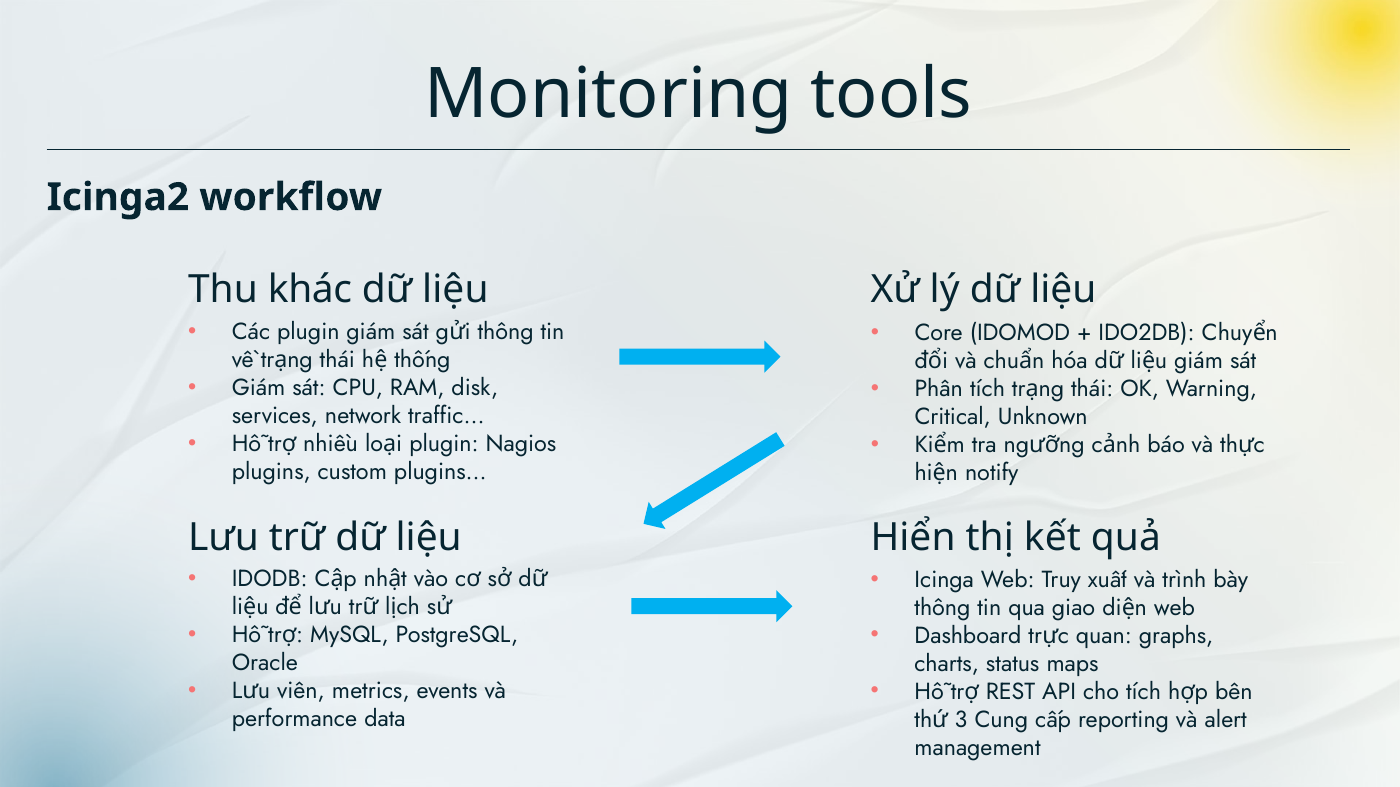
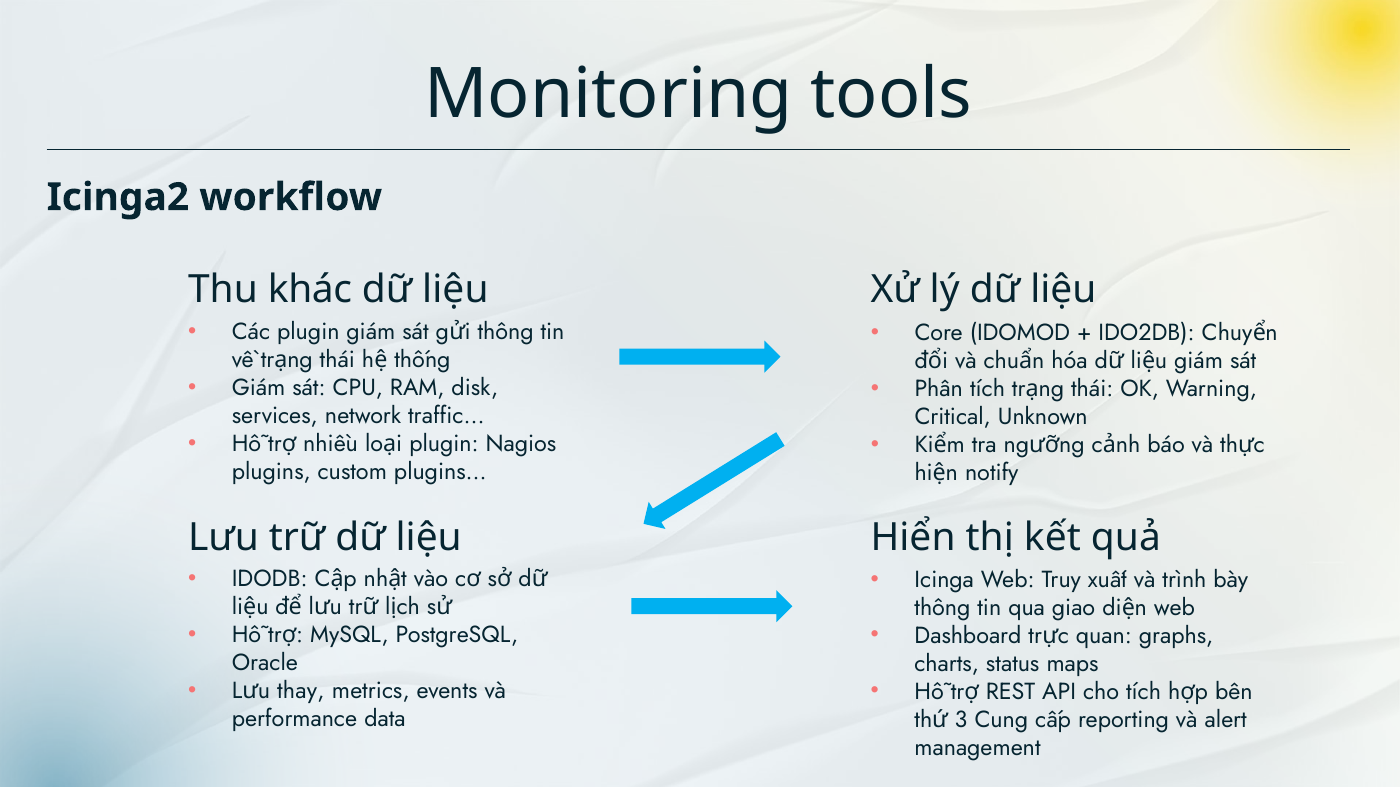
viên: viên -> thay
